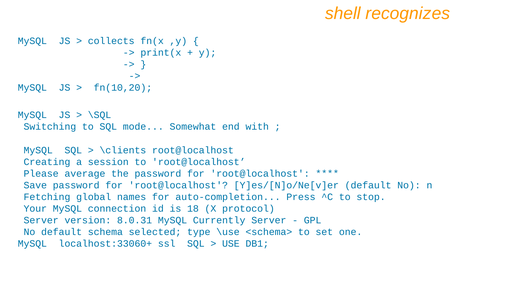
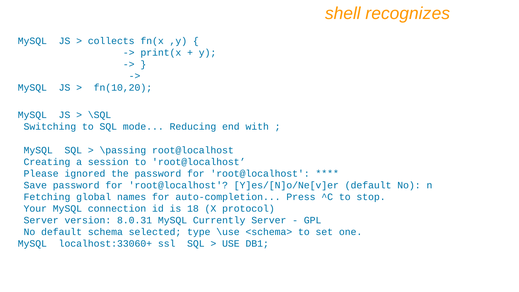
Somewhat: Somewhat -> Reducing
\clients: \clients -> \passing
average: average -> ignored
